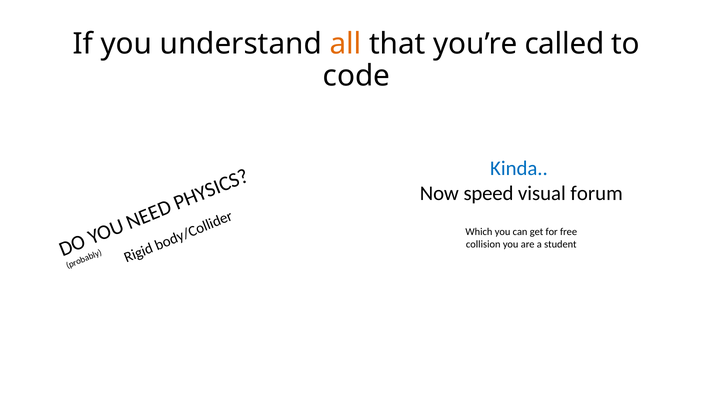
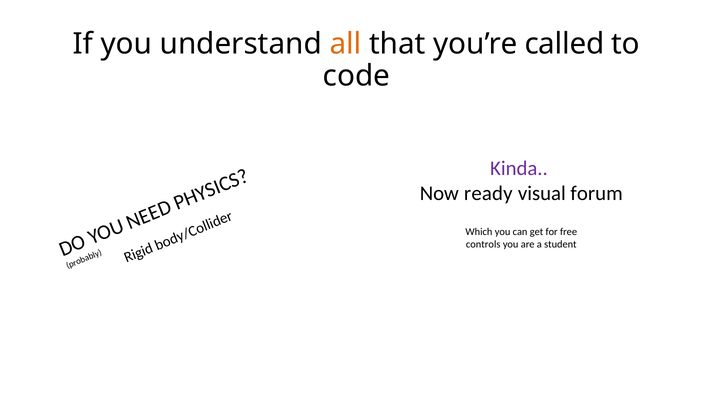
Kinda colour: blue -> purple
speed: speed -> ready
collision: collision -> controls
